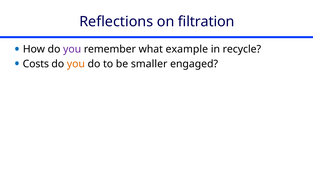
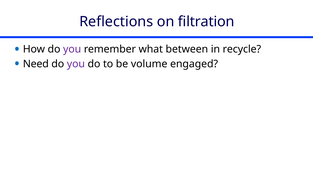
example: example -> between
Costs: Costs -> Need
you at (76, 64) colour: orange -> purple
smaller: smaller -> volume
